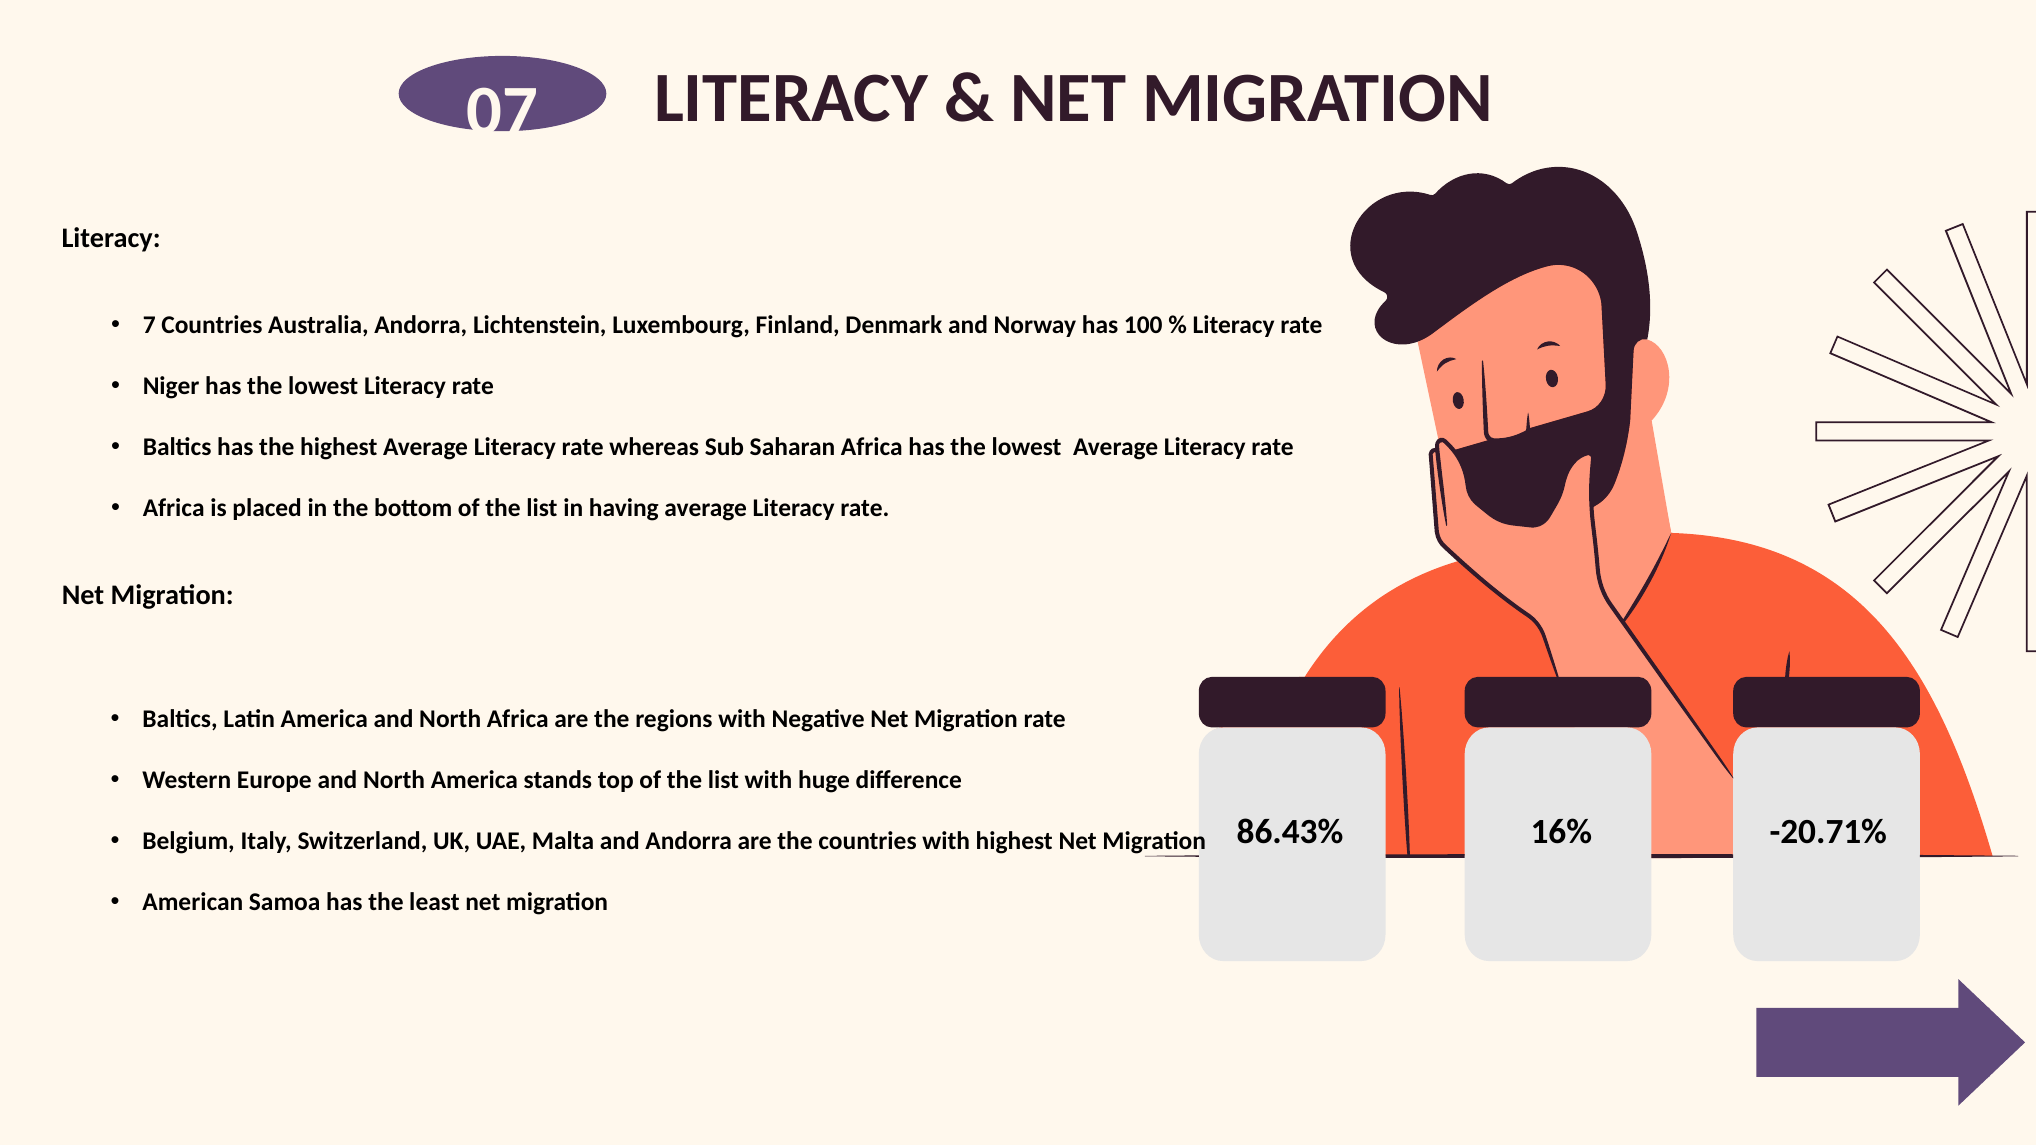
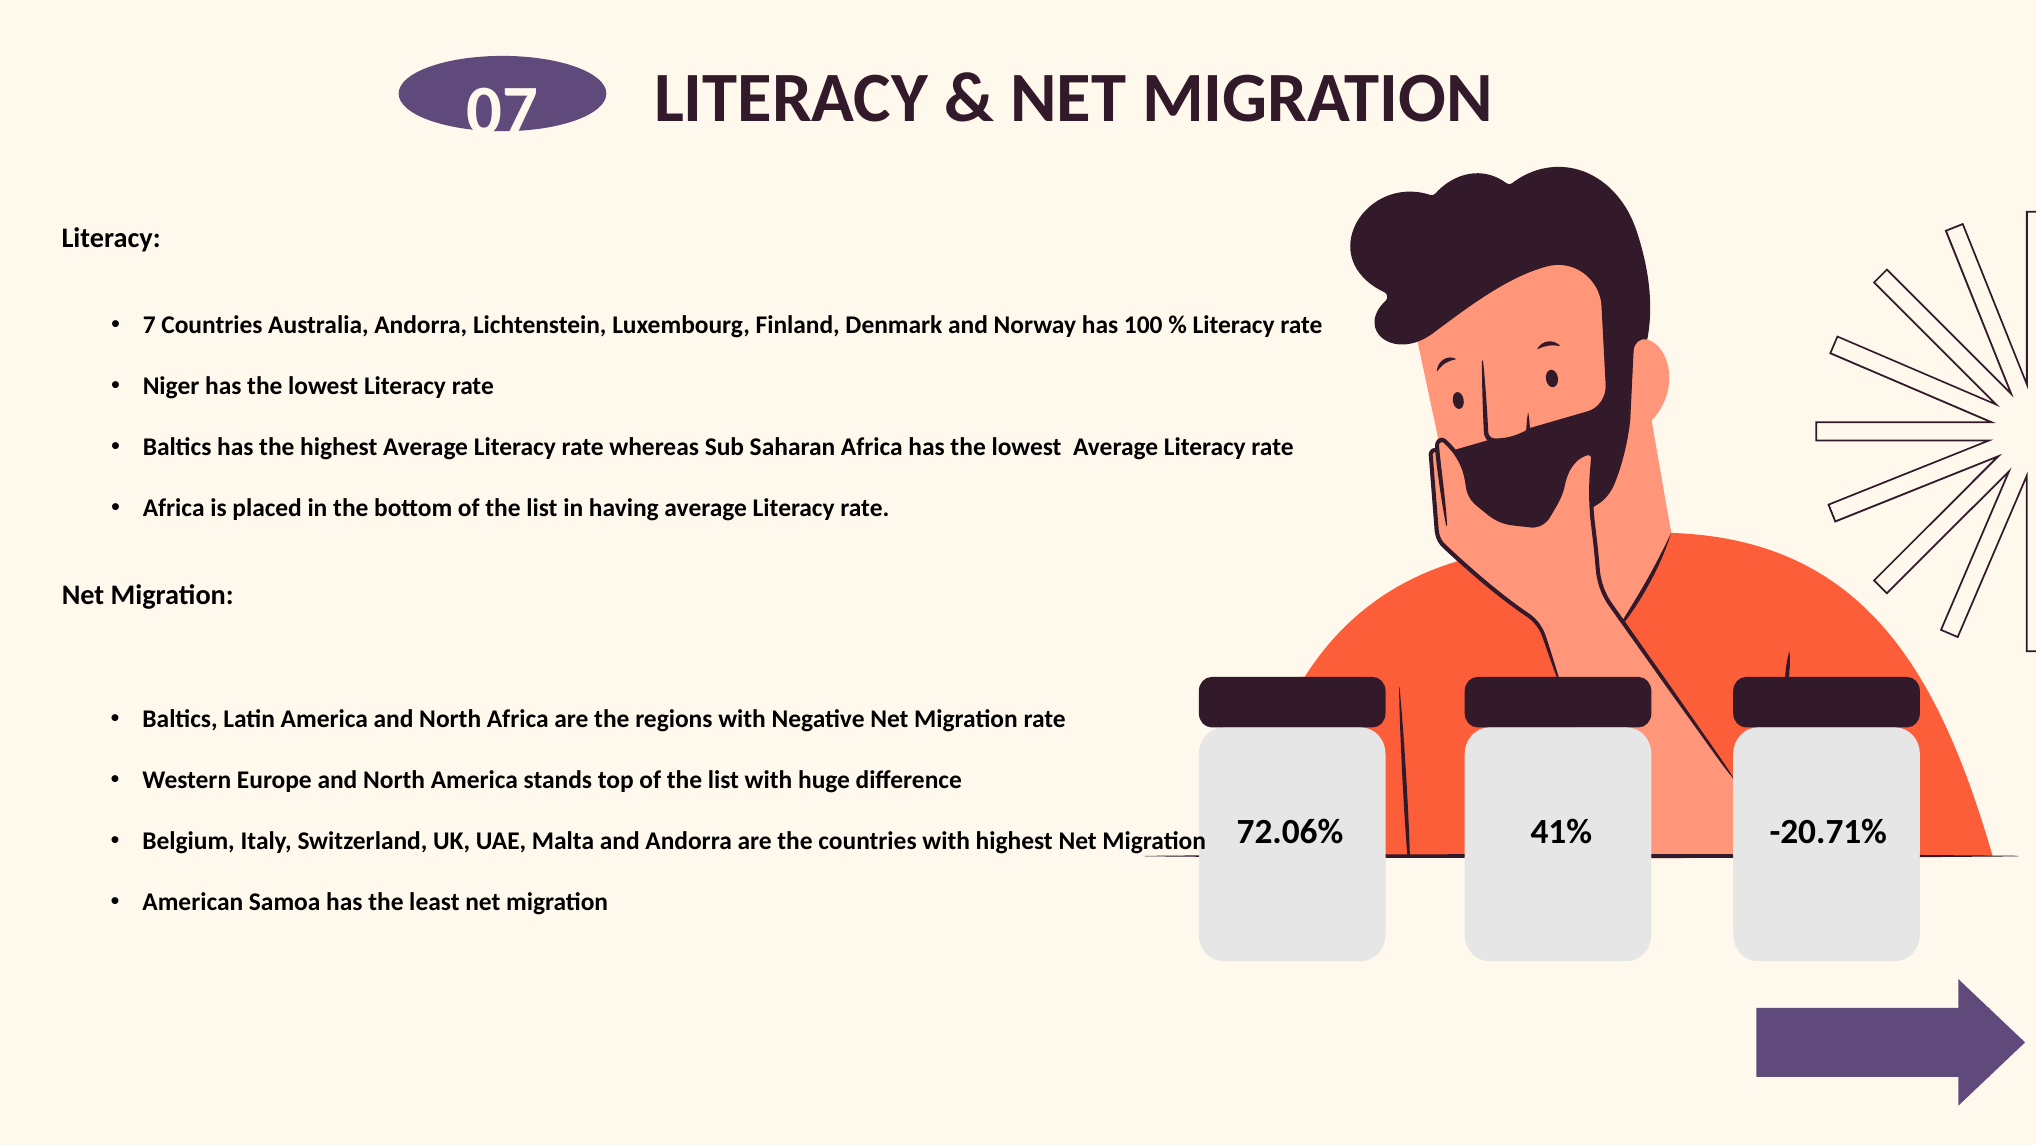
86.43%: 86.43% -> 72.06%
16%: 16% -> 41%
